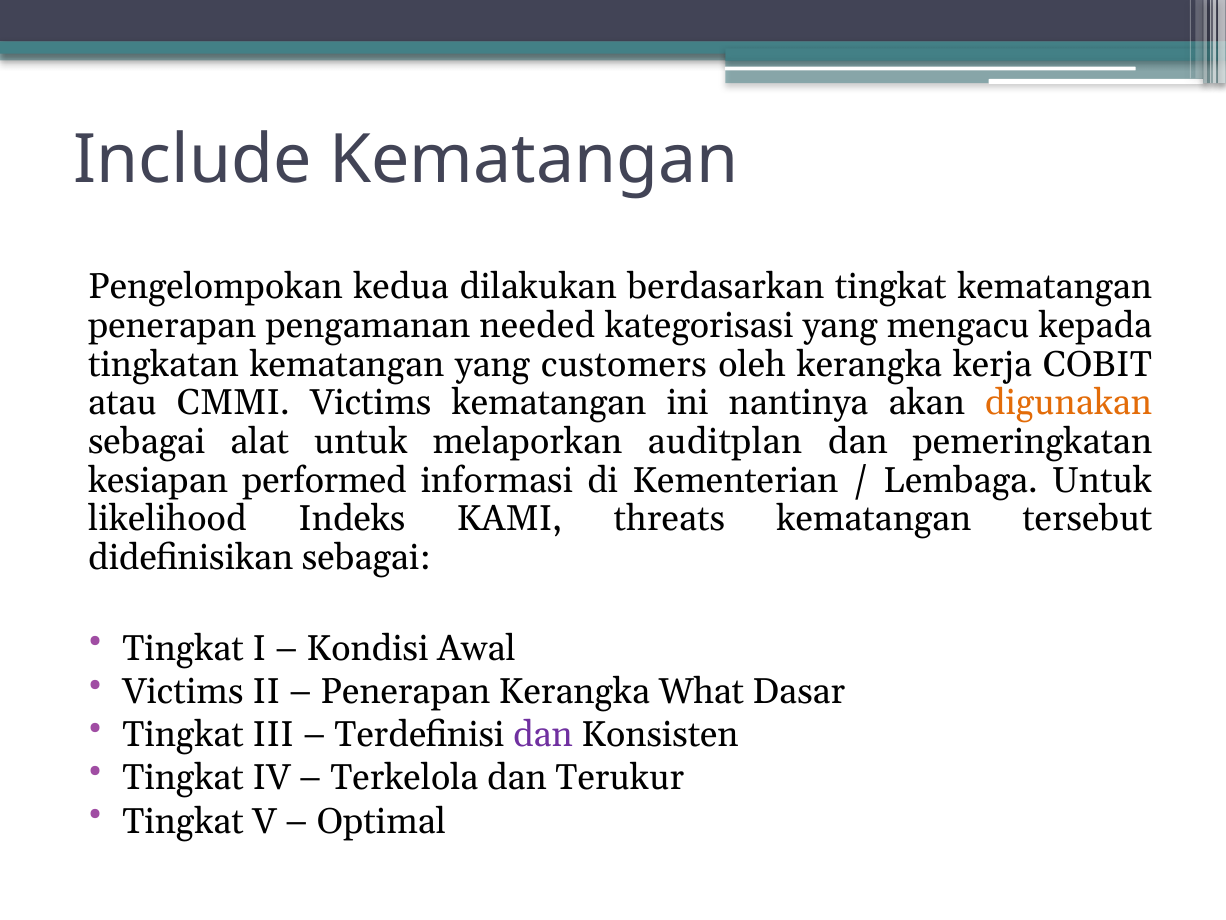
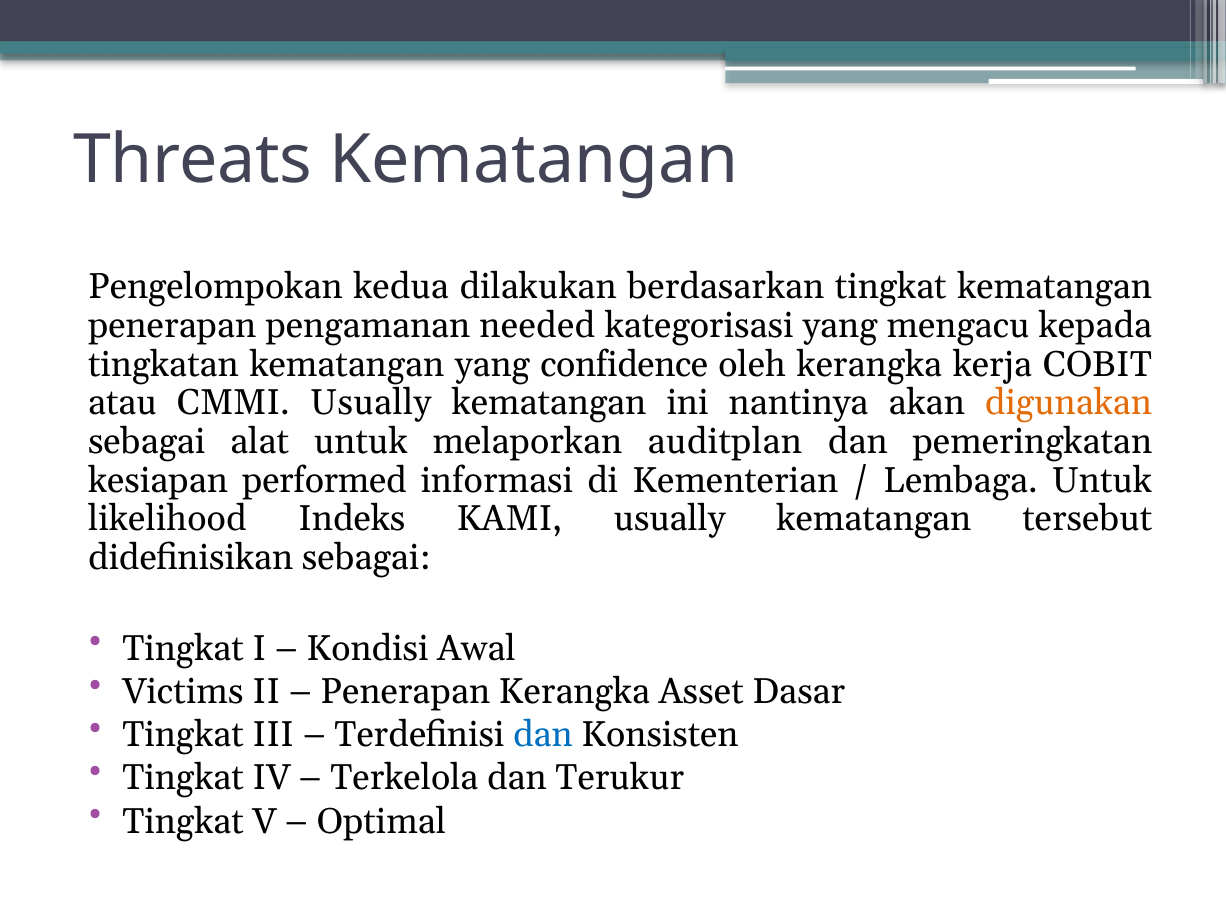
Include: Include -> Threats
customers: customers -> confidence
CMMI Victims: Victims -> Usually
KAMI threats: threats -> usually
What: What -> Asset
dan at (543, 734) colour: purple -> blue
